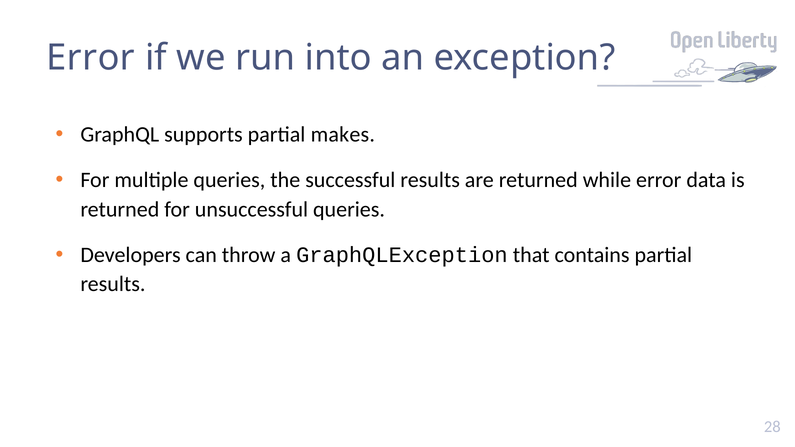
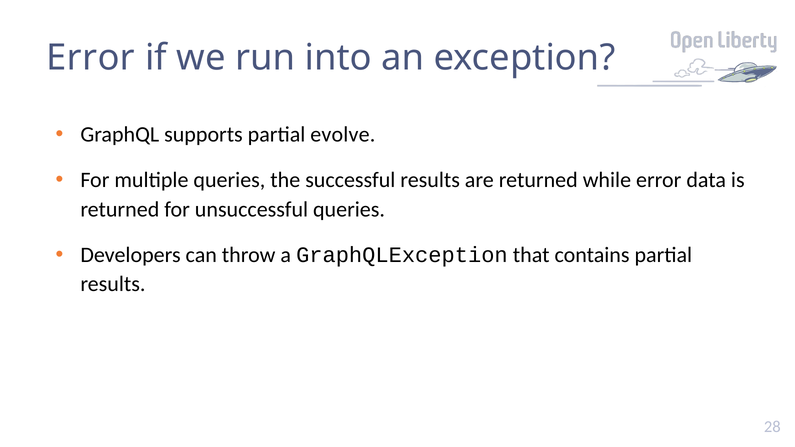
makes: makes -> evolve
